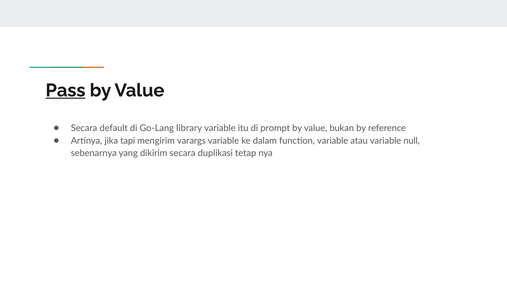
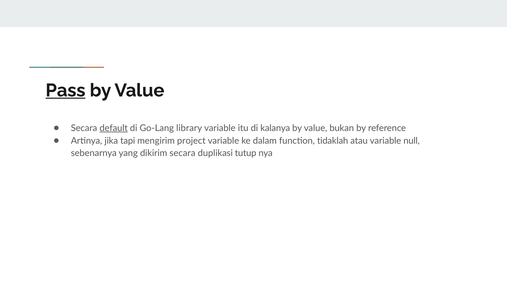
default underline: none -> present
prompt: prompt -> kalanya
varargs: varargs -> project
function variable: variable -> tidaklah
tetap: tetap -> tutup
